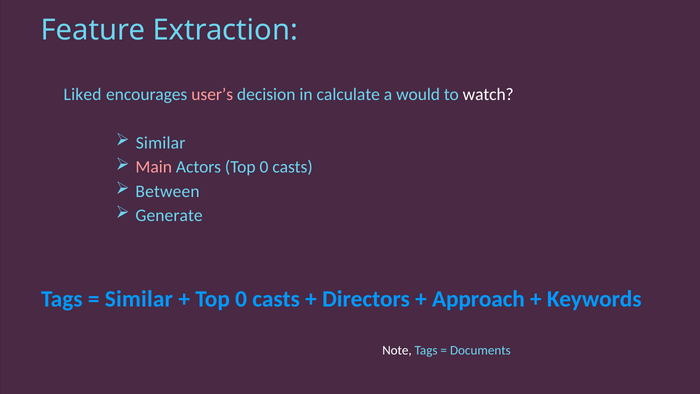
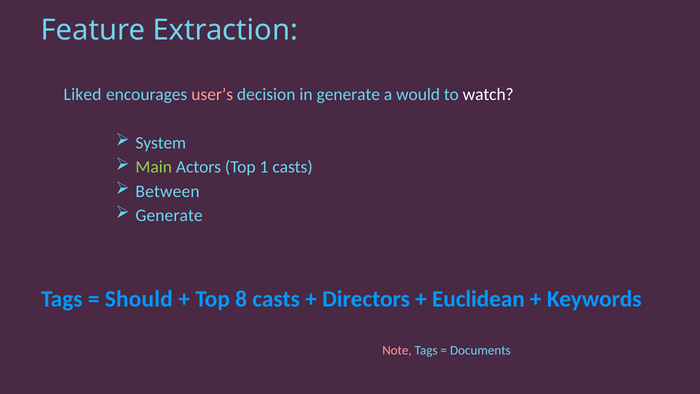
in calculate: calculate -> generate
Similar at (161, 143): Similar -> System
Main colour: pink -> light green
Actors Top 0: 0 -> 1
Similar at (139, 299): Similar -> Should
0 at (241, 299): 0 -> 8
Approach: Approach -> Euclidean
Note colour: white -> pink
